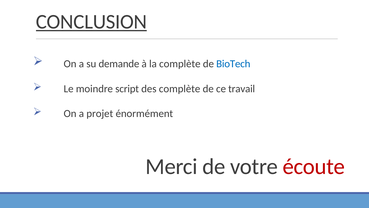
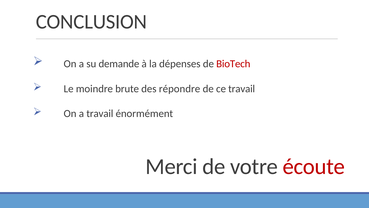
CONCLUSION underline: present -> none
la complète: complète -> dépenses
BioTech colour: blue -> red
script: script -> brute
des complète: complète -> répondre
a projet: projet -> travail
